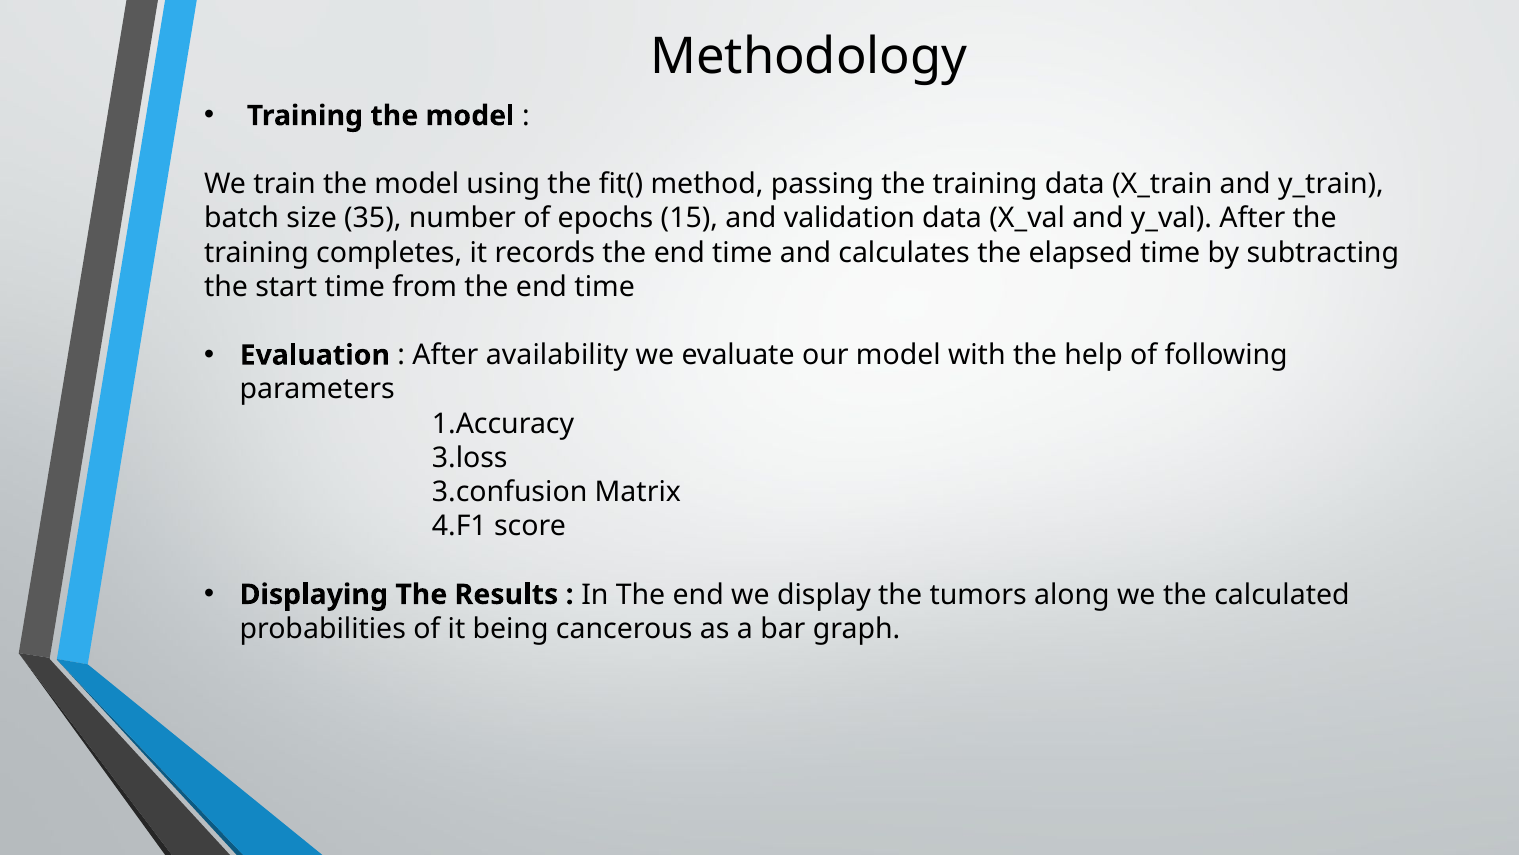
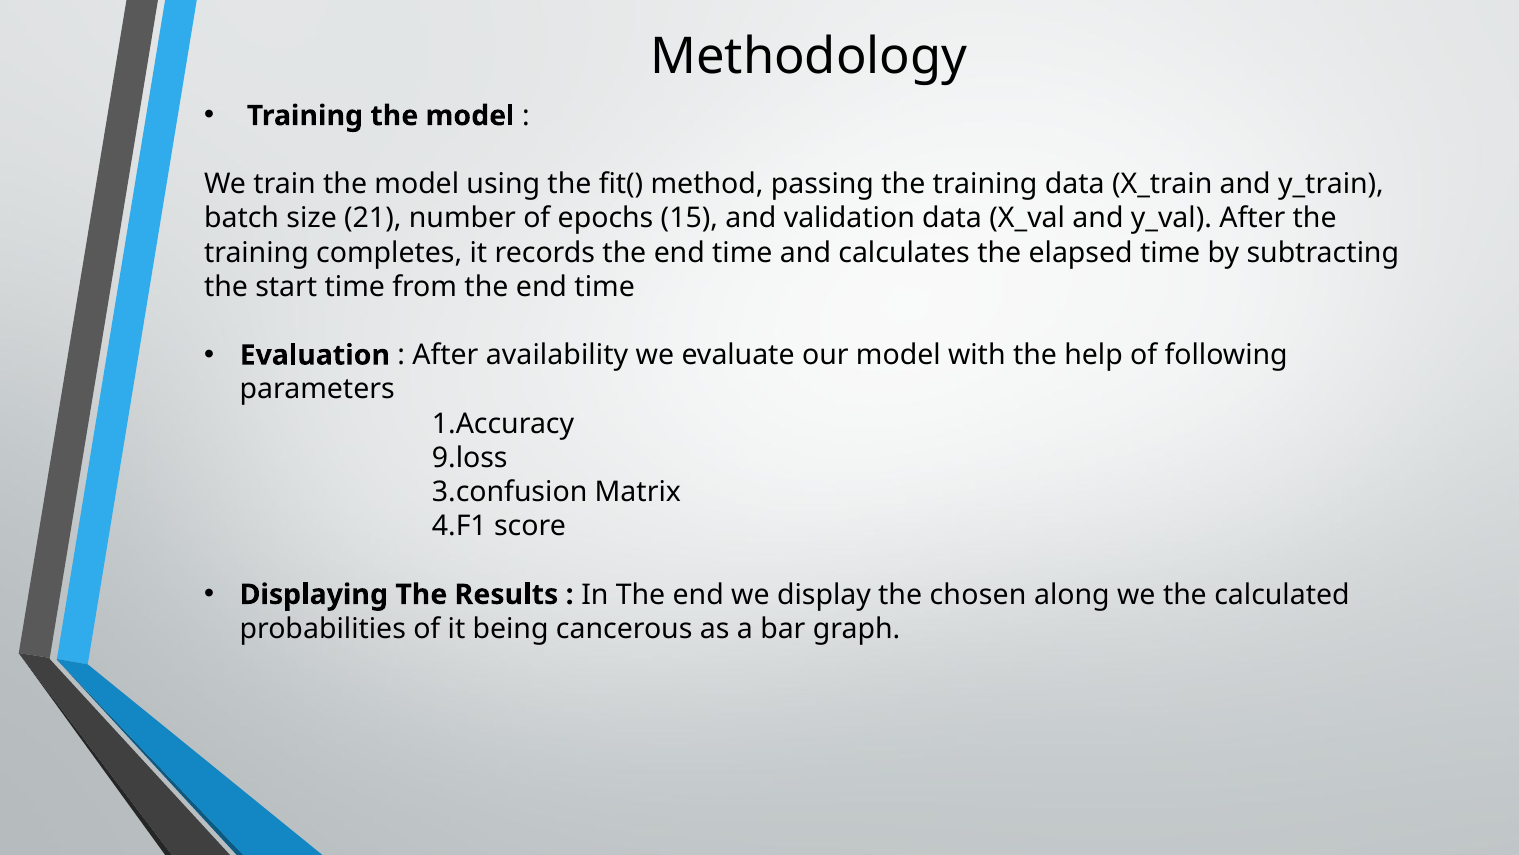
35: 35 -> 21
3.loss: 3.loss -> 9.loss
tumors: tumors -> chosen
